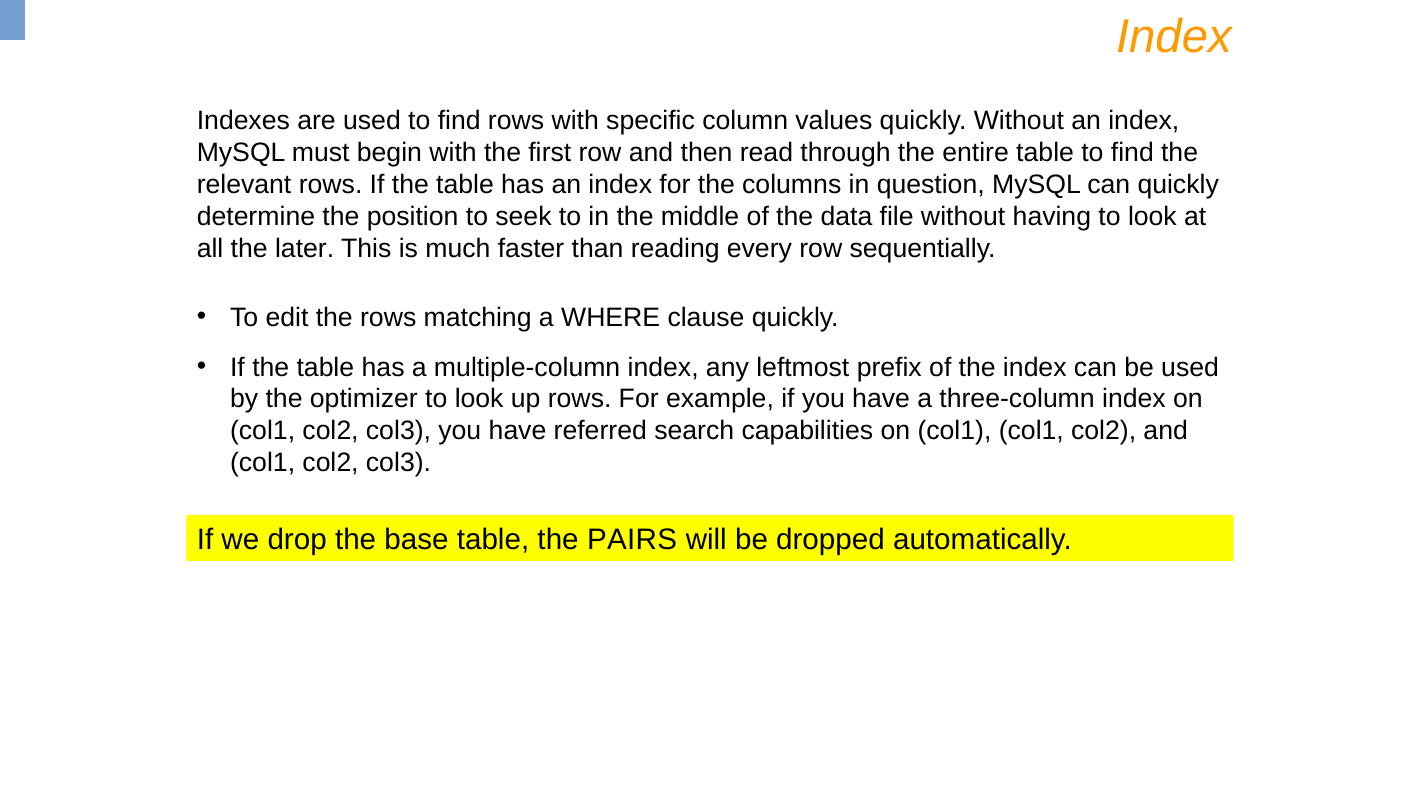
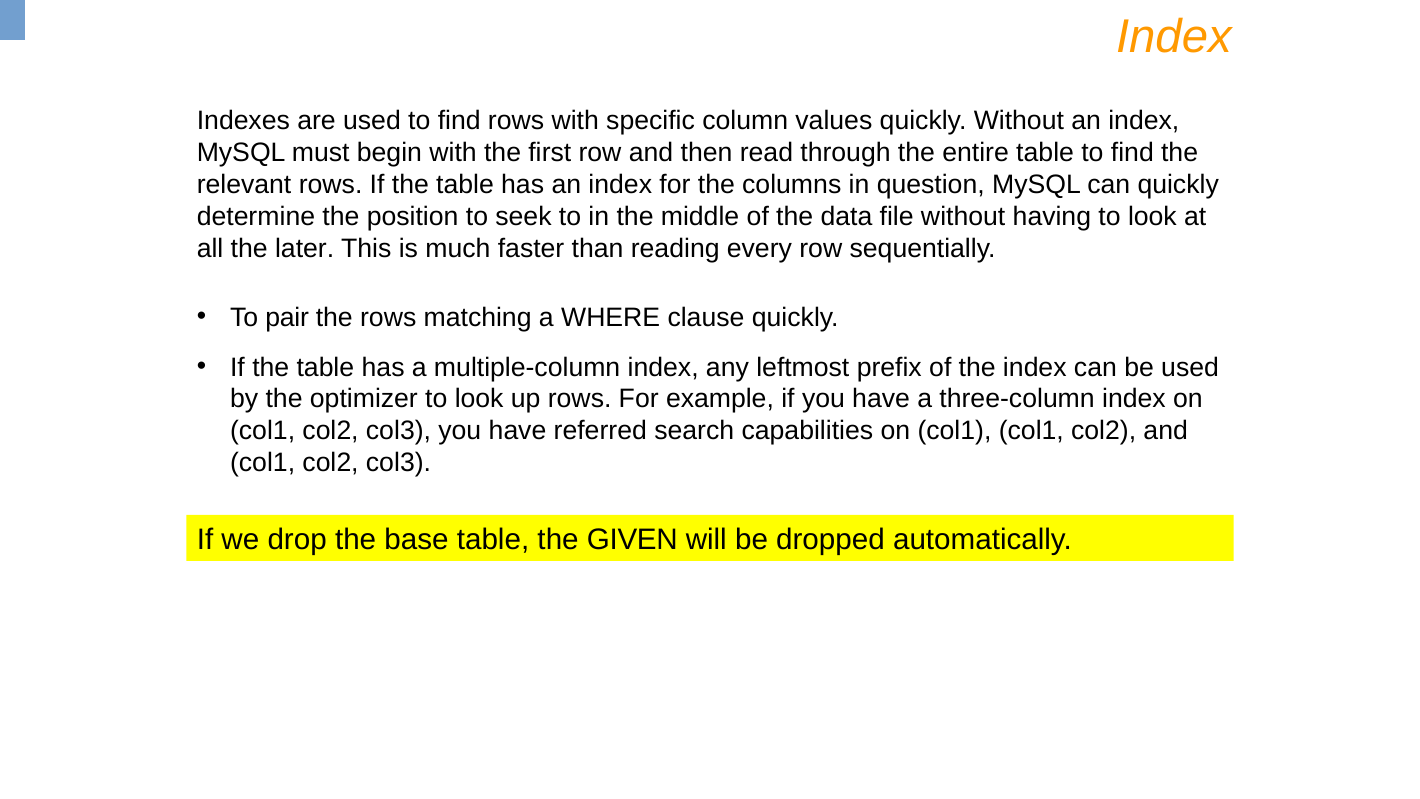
edit: edit -> pair
PAIRS: PAIRS -> GIVEN
